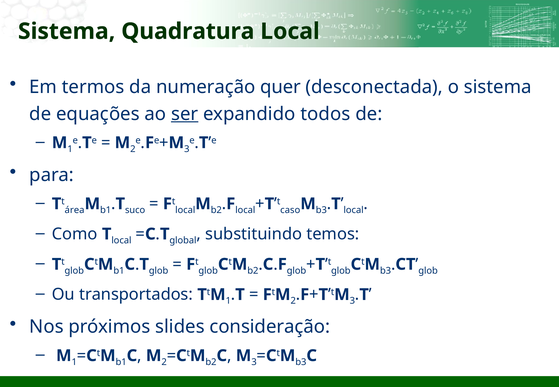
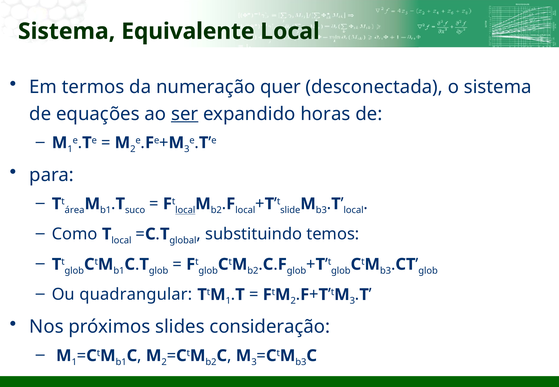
Quadratura: Quadratura -> Equivalente
todos: todos -> horas
local at (185, 210) underline: none -> present
caso: caso -> slide
transportados: transportados -> quadrangular
